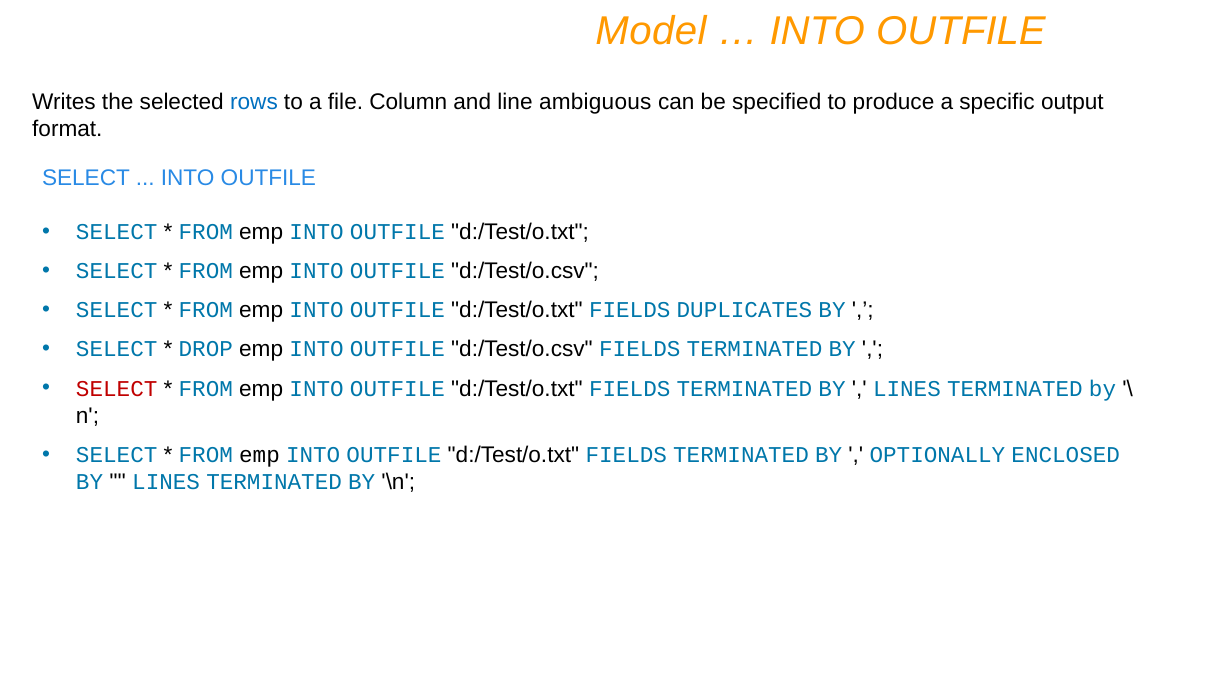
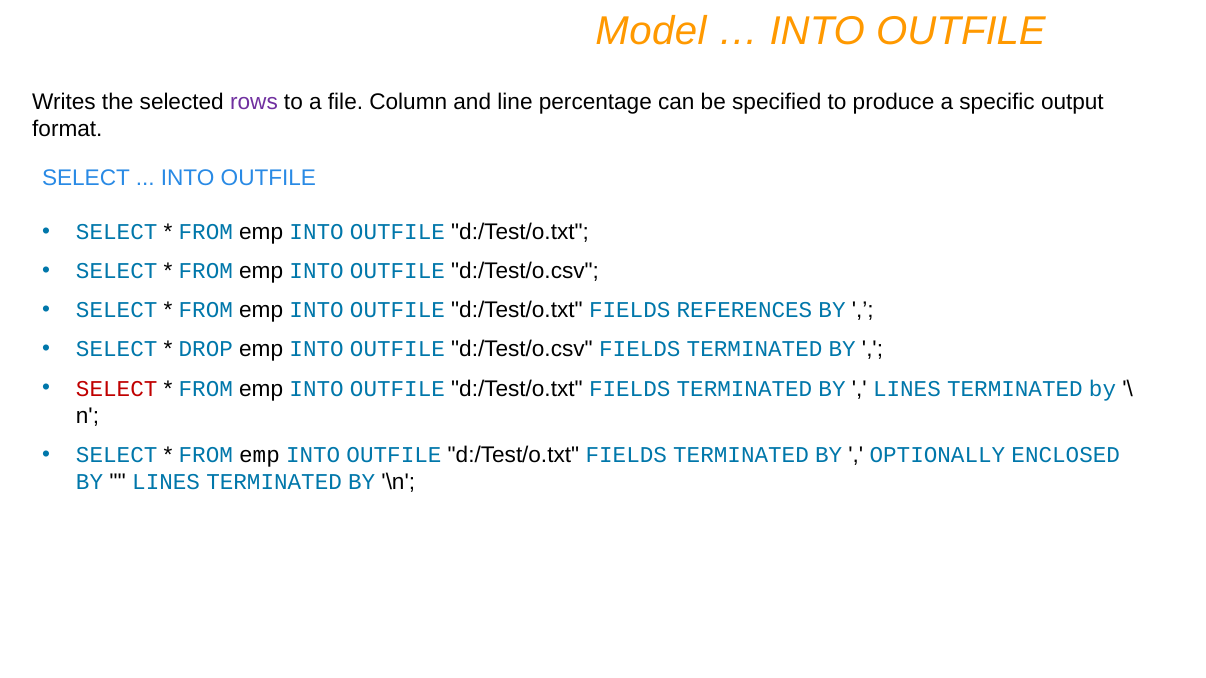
rows colour: blue -> purple
ambiguous: ambiguous -> percentage
DUPLICATES: DUPLICATES -> REFERENCES
